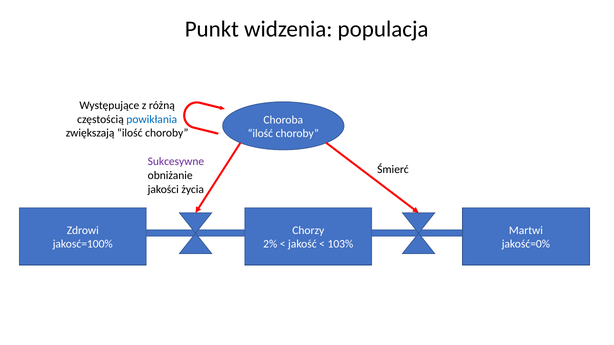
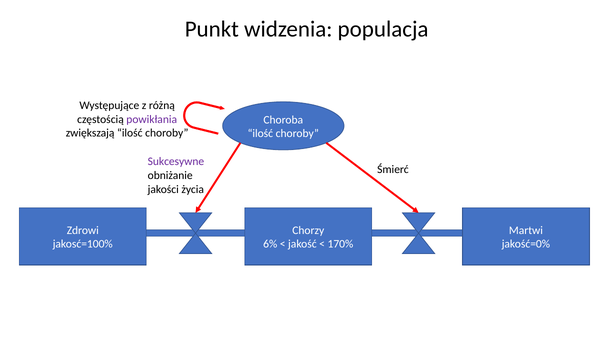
powikłania colour: blue -> purple
2%: 2% -> 6%
103%: 103% -> 170%
